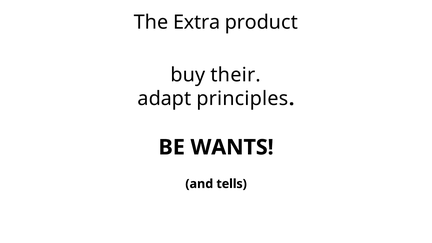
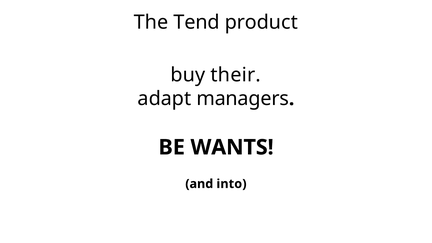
Extra: Extra -> Tend
principles: principles -> managers
tells: tells -> into
